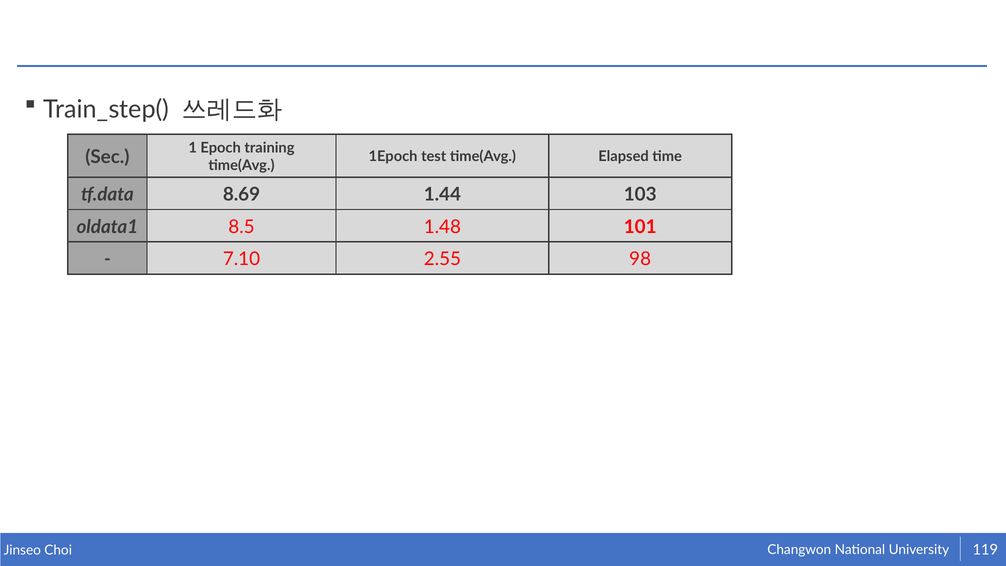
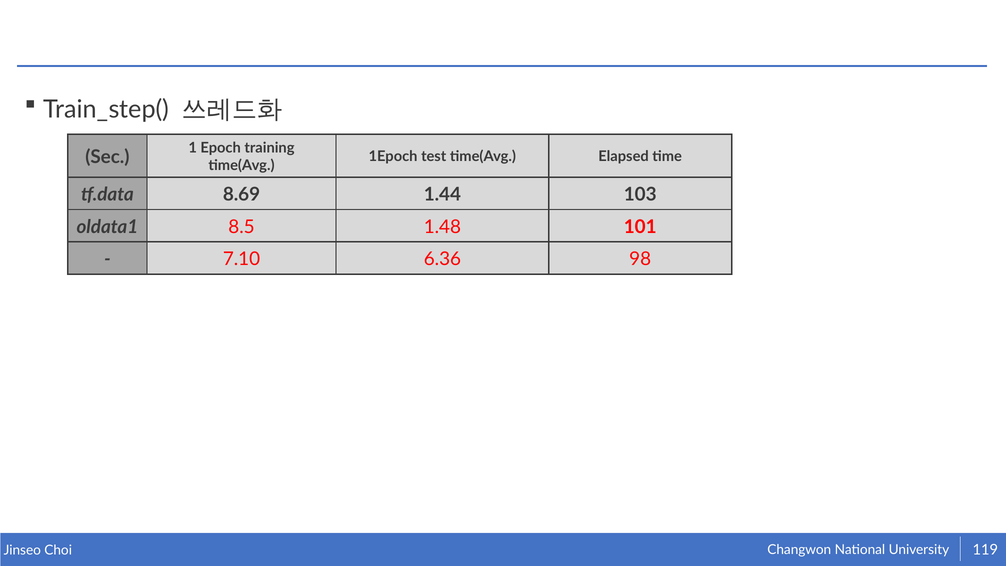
2.55: 2.55 -> 6.36
